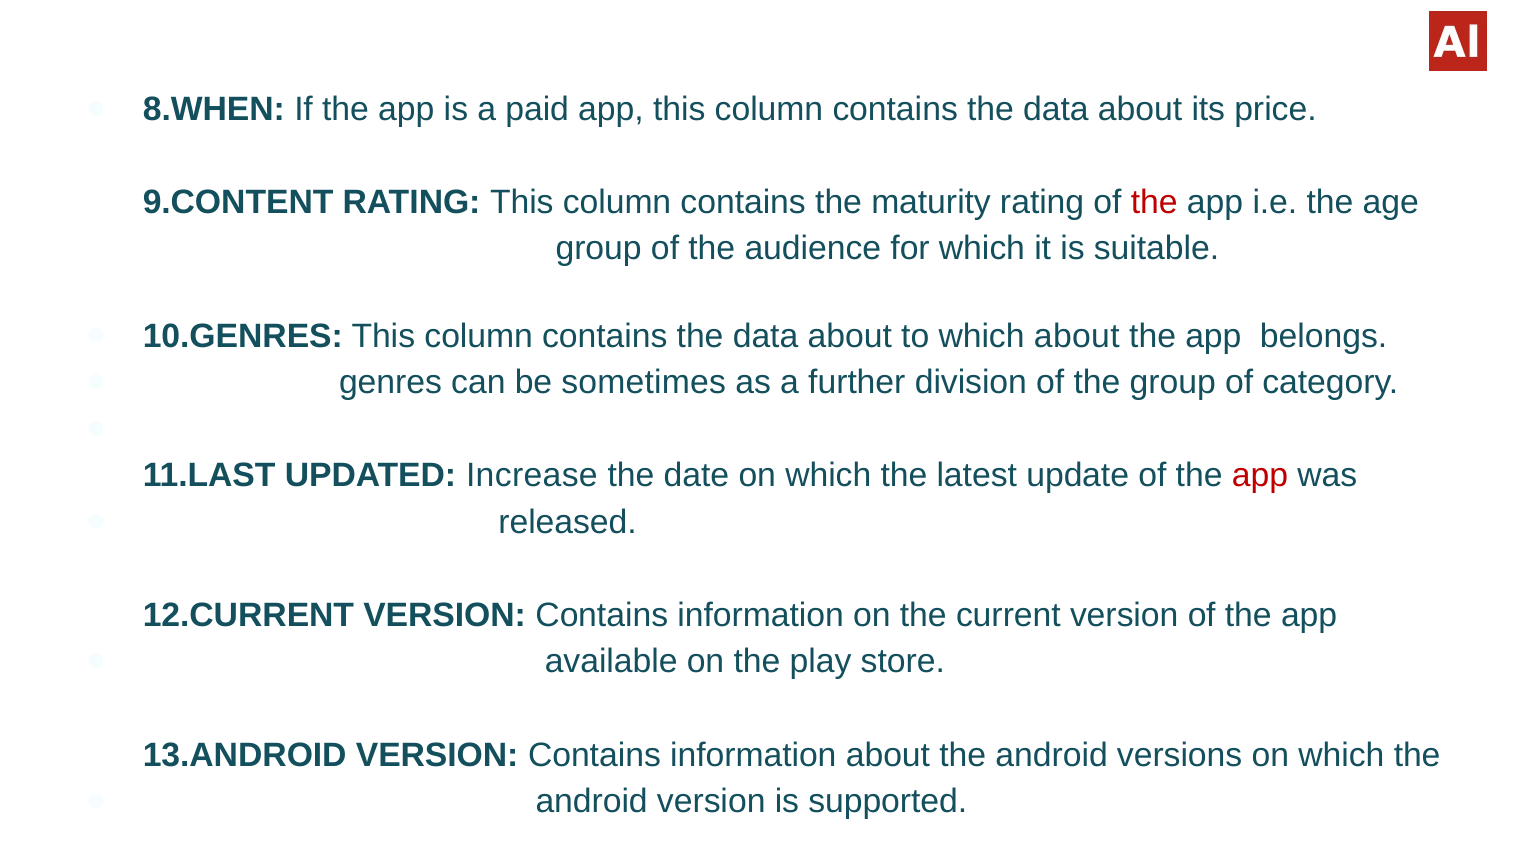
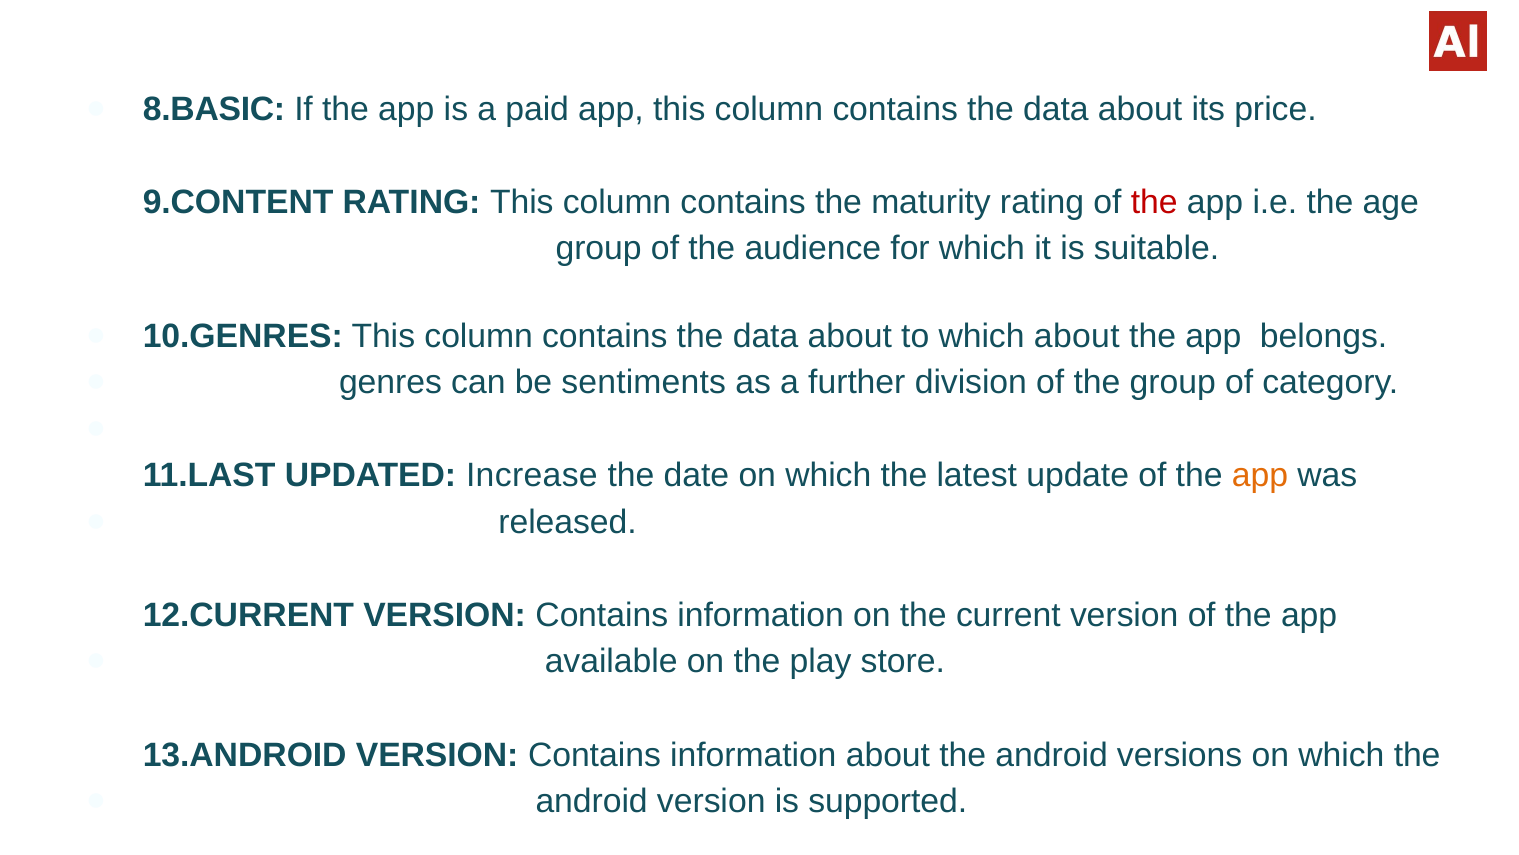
8.WHEN: 8.WHEN -> 8.BASIC
sometimes: sometimes -> sentiments
app at (1260, 475) colour: red -> orange
